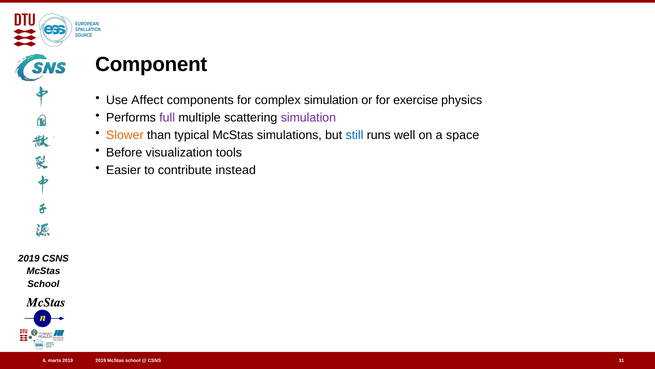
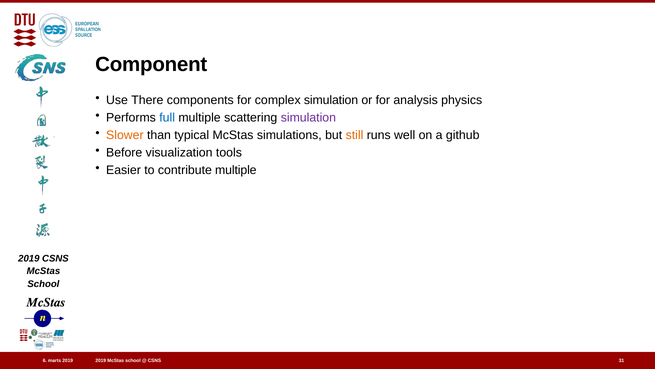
Affect: Affect -> There
exercise: exercise -> analysis
full colour: purple -> blue
still colour: blue -> orange
space: space -> github
contribute instead: instead -> multiple
